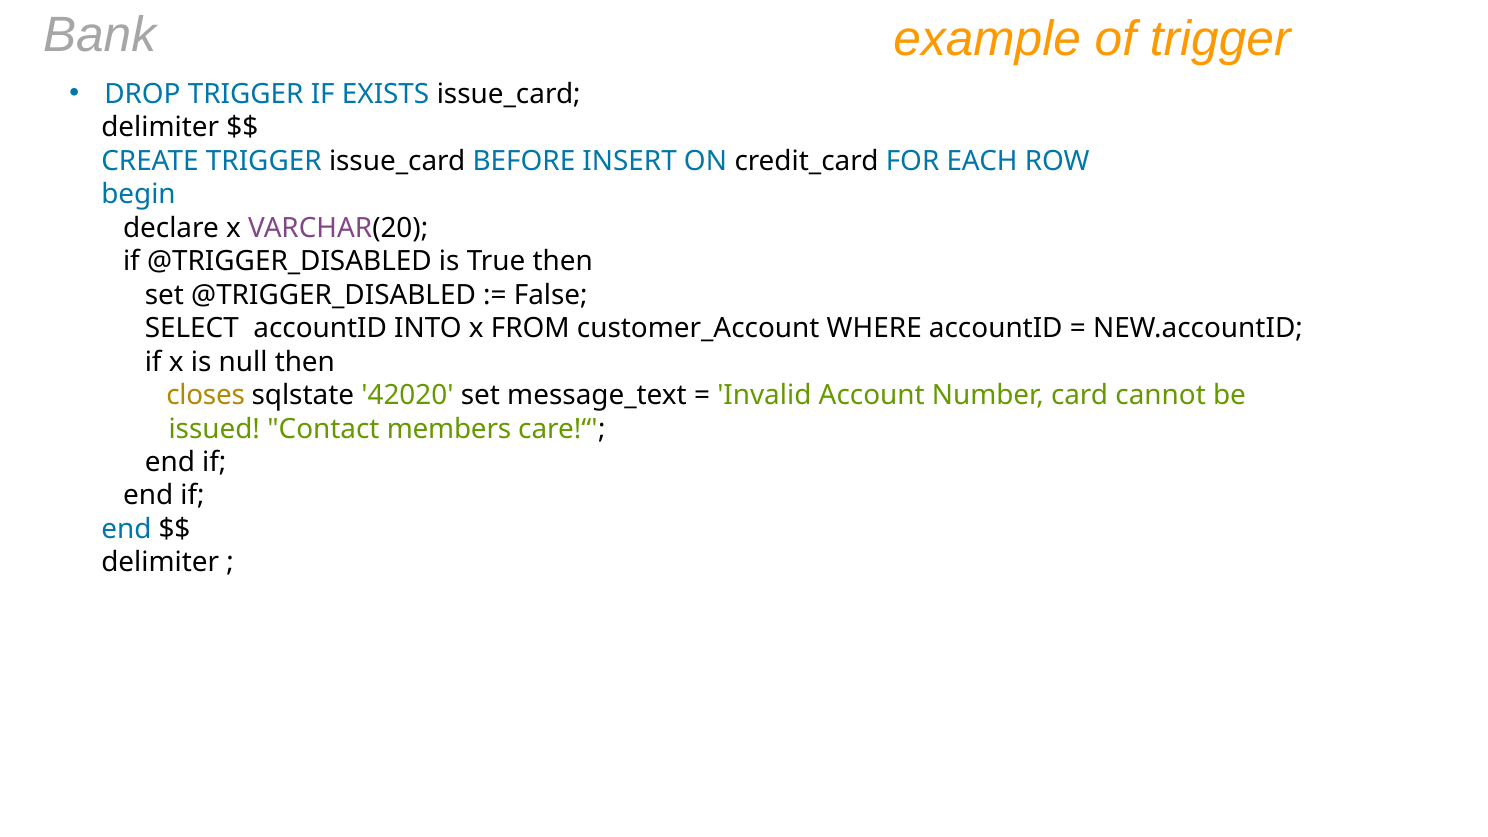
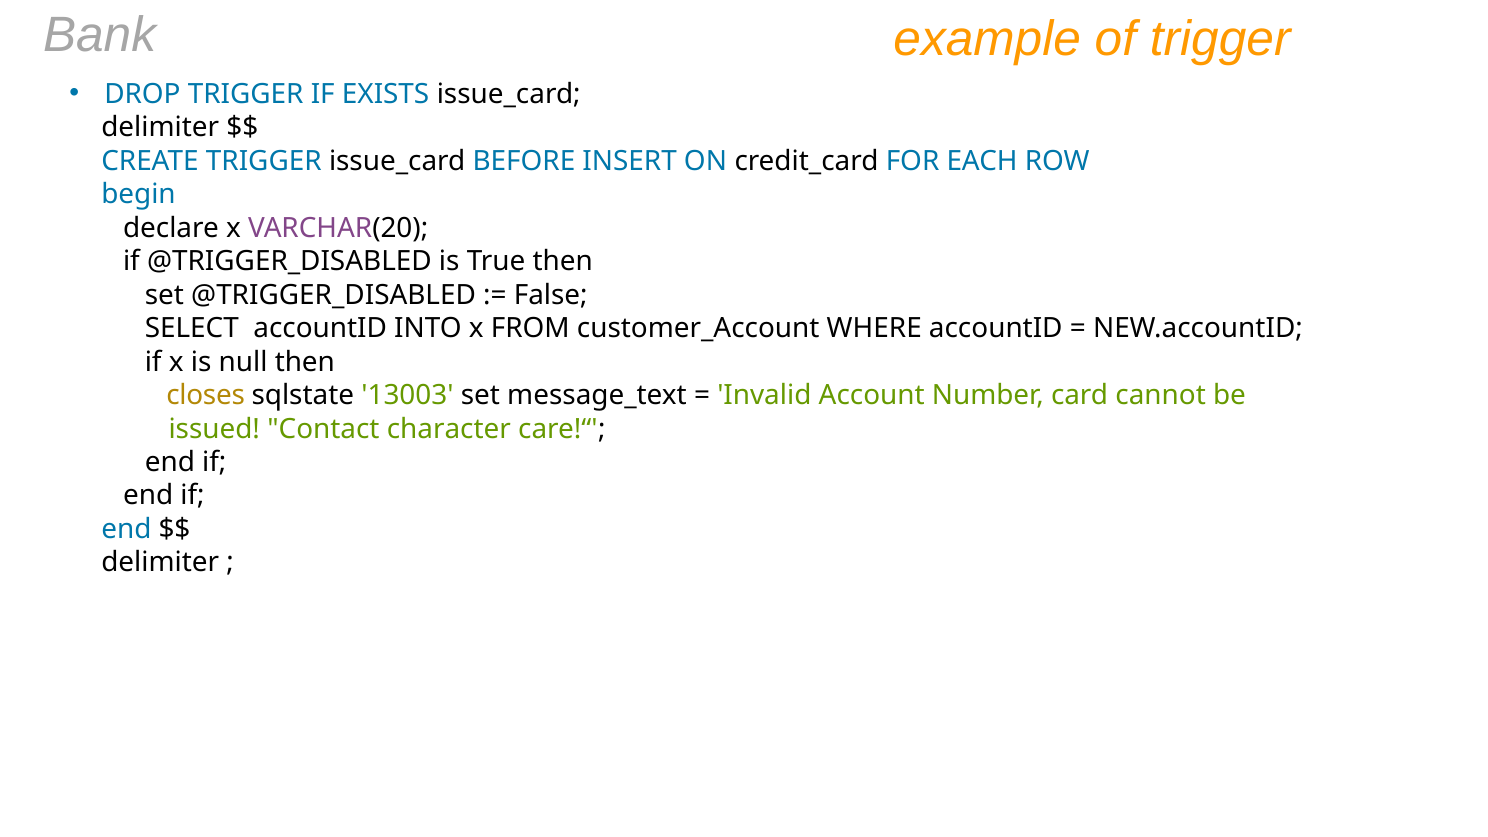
42020: 42020 -> 13003
members: members -> character
